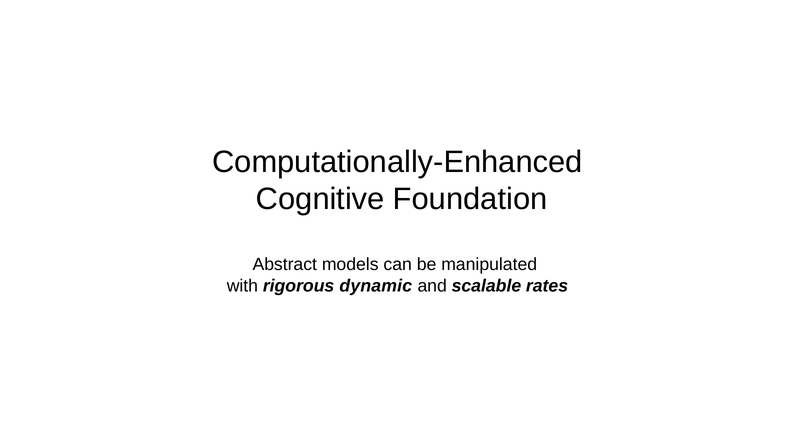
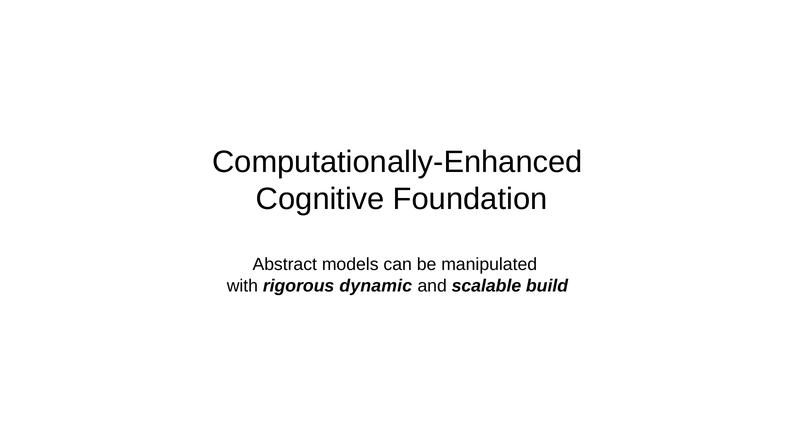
rates: rates -> build
